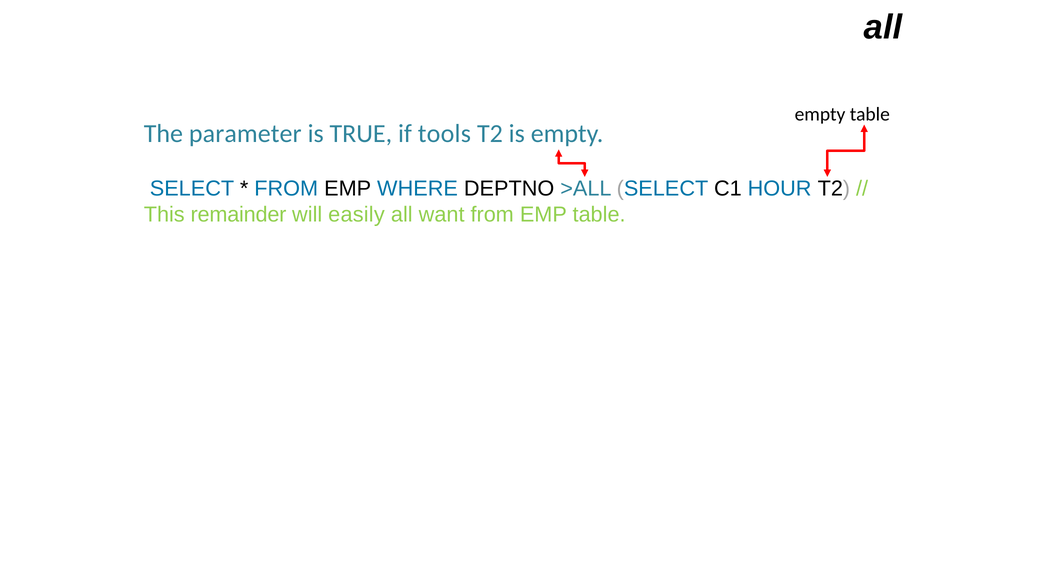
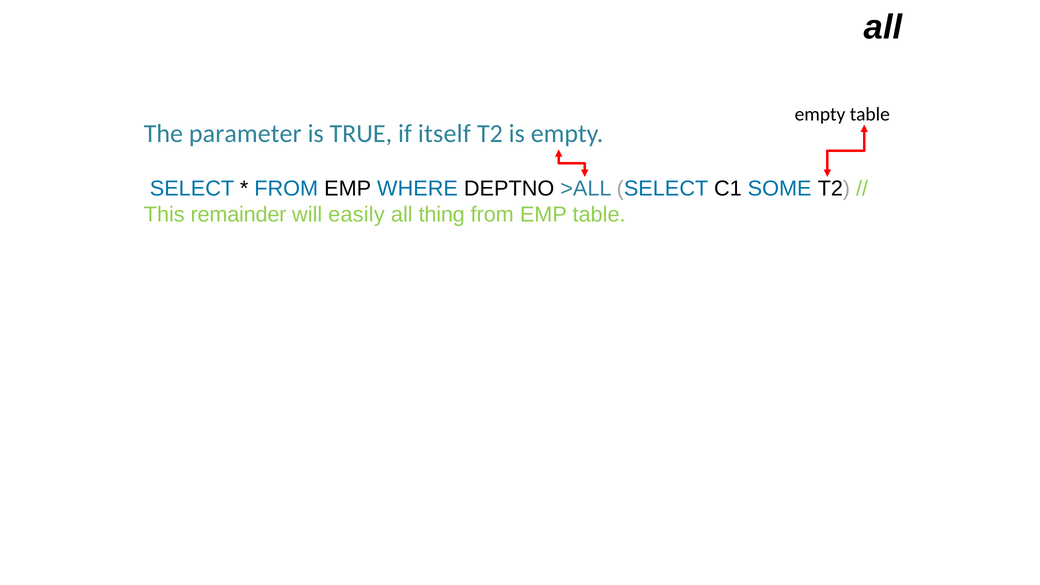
tools: tools -> itself
HOUR: HOUR -> SOME
want: want -> thing
